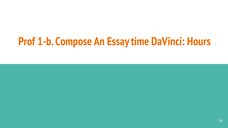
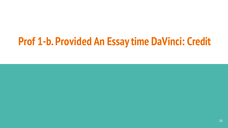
Compose: Compose -> Provided
Hours: Hours -> Credit
